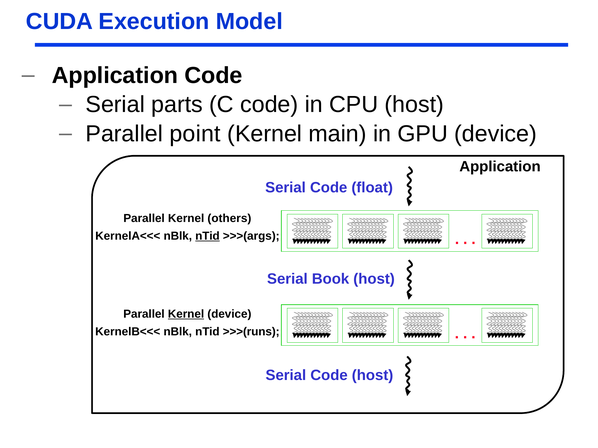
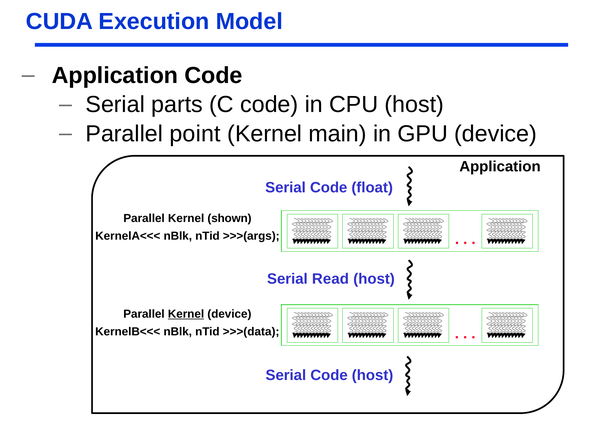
others: others -> shown
nTid at (207, 236) underline: present -> none
Book: Book -> Read
>>>(runs: >>>(runs -> >>>(data
